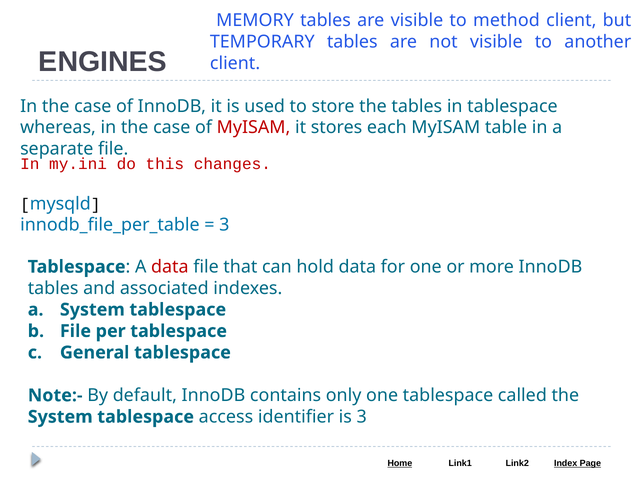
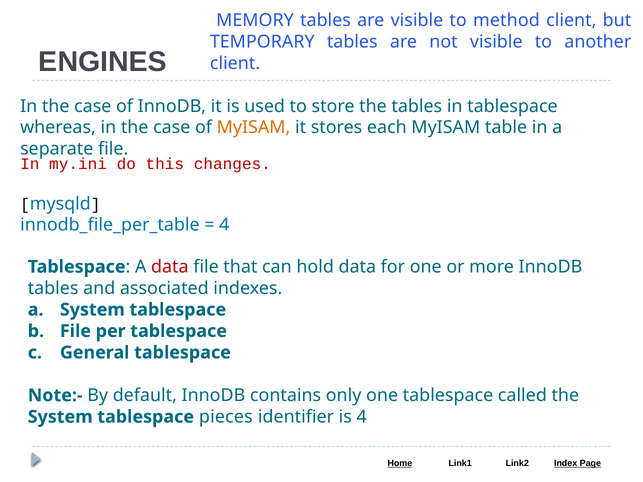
MyISAM at (254, 128) colour: red -> orange
3 at (224, 225): 3 -> 4
access: access -> pieces
is 3: 3 -> 4
